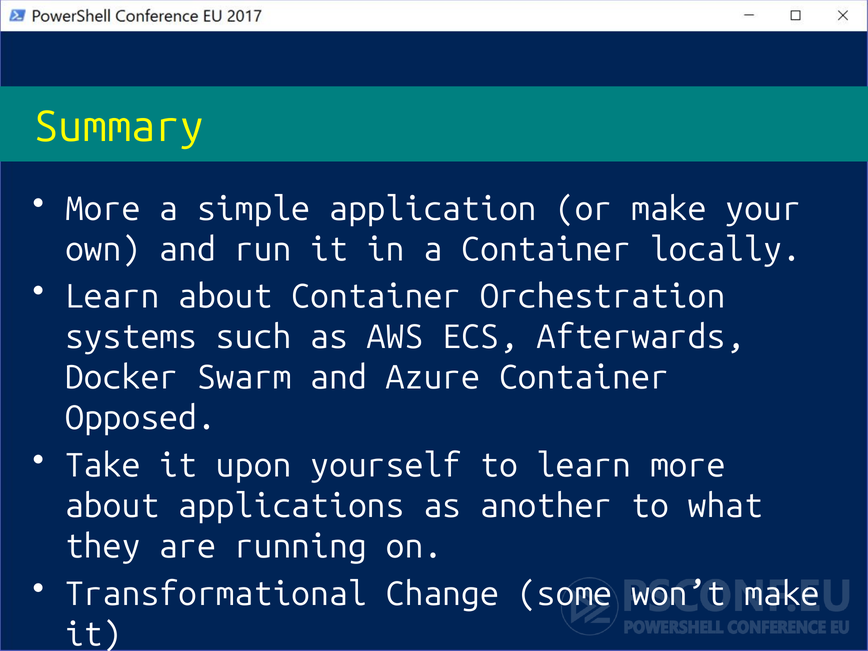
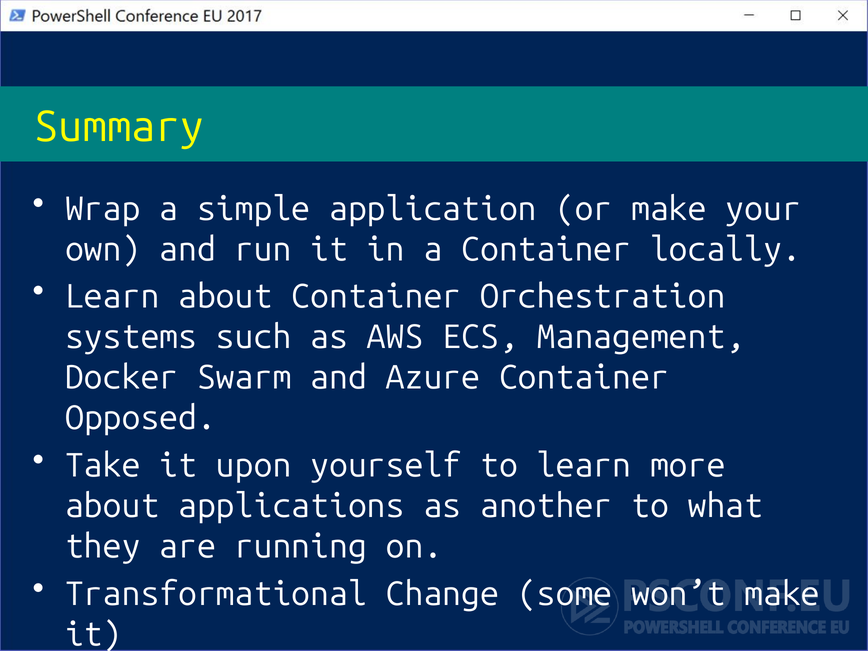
More at (103, 209): More -> Wrap
Afterwards: Afterwards -> Management
